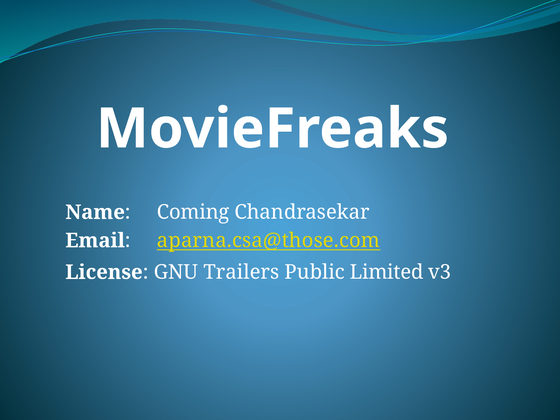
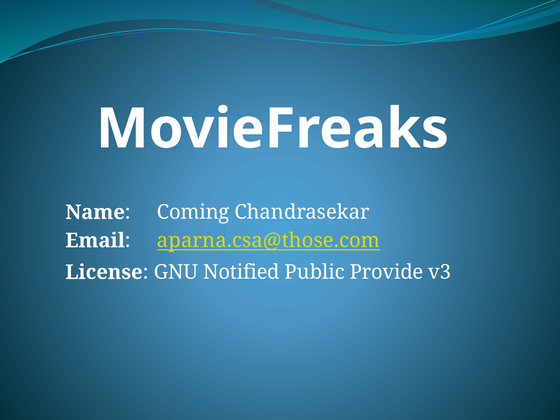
Trailers: Trailers -> Notified
Limited: Limited -> Provide
